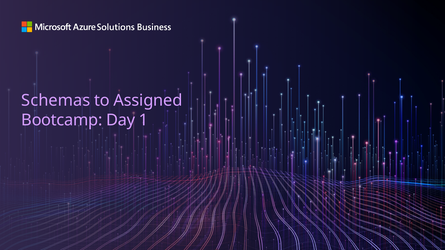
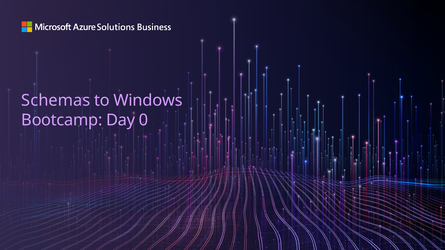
Assigned: Assigned -> Windows
1: 1 -> 0
